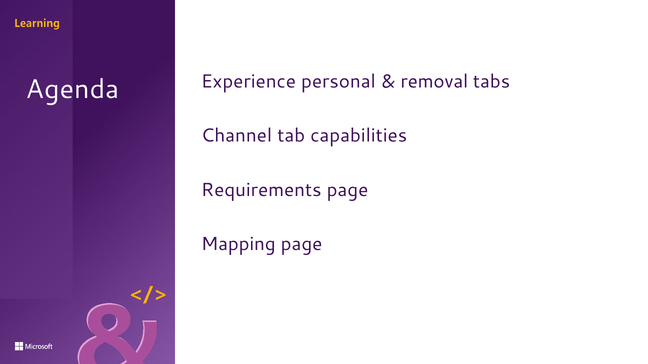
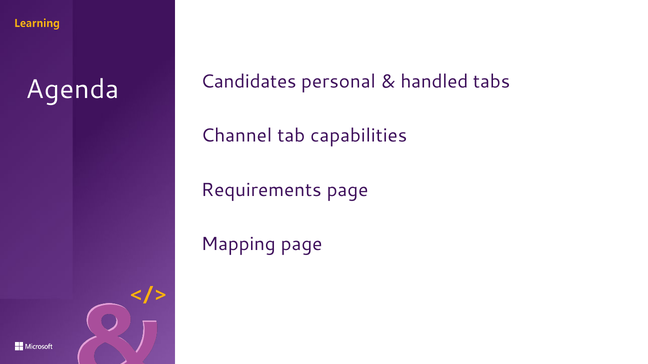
Experience: Experience -> Candidates
removal: removal -> handled
